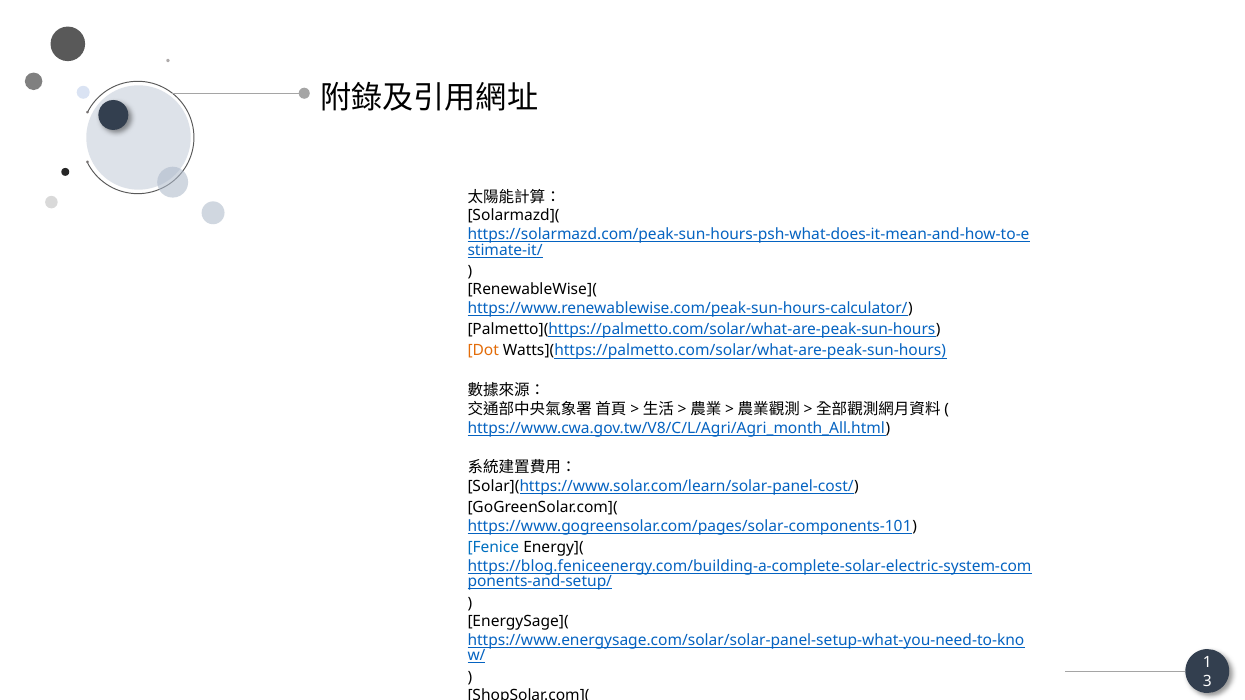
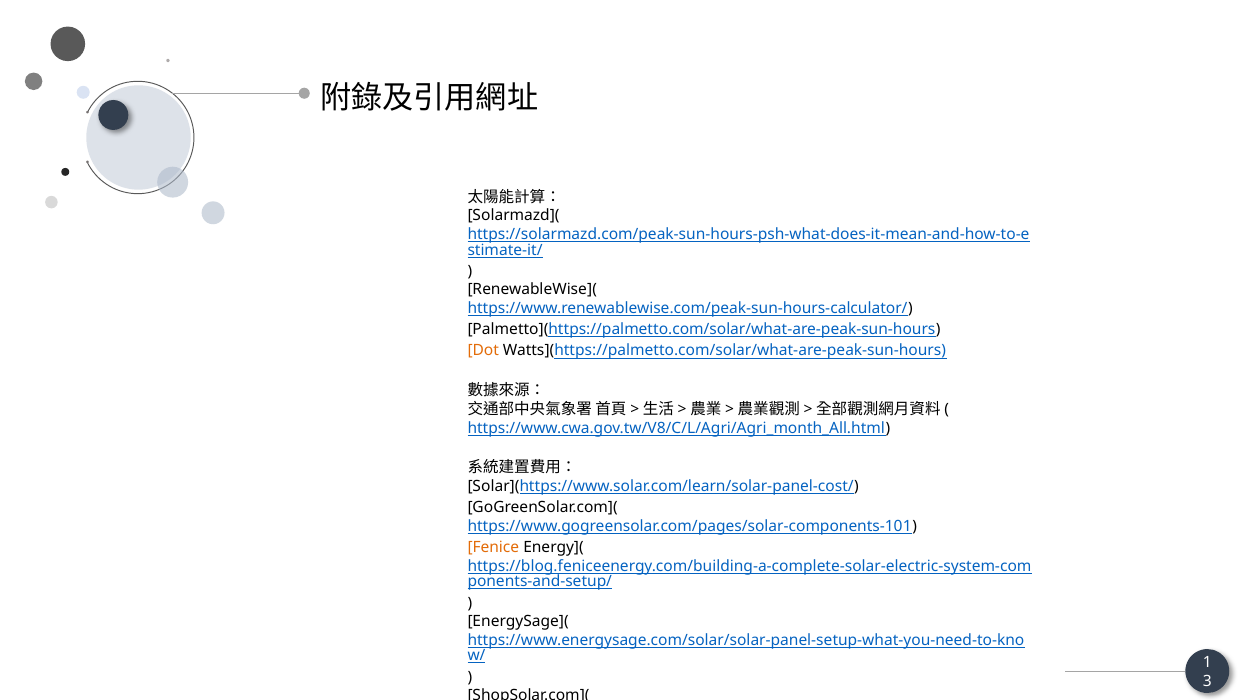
Fenice colour: blue -> orange
